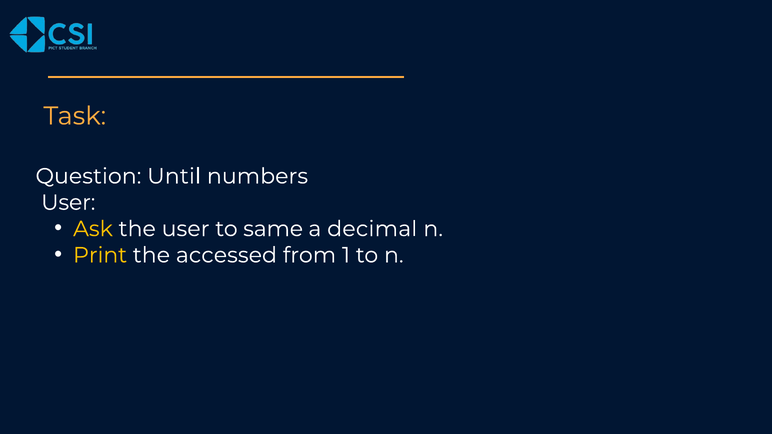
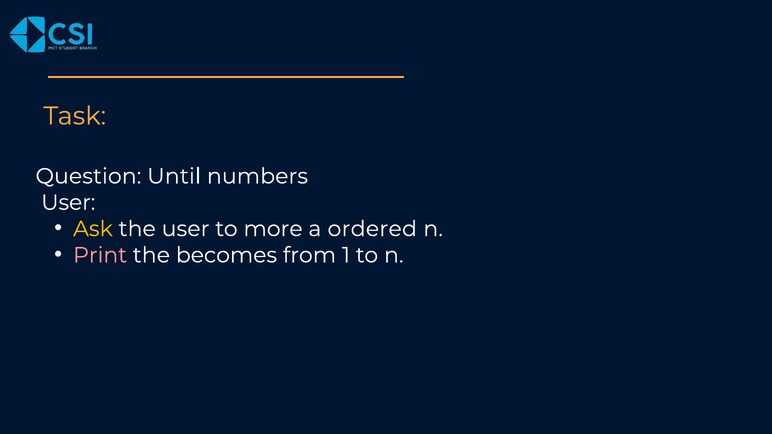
same: same -> more
decimal: decimal -> ordered
Print colour: yellow -> pink
accessed: accessed -> becomes
